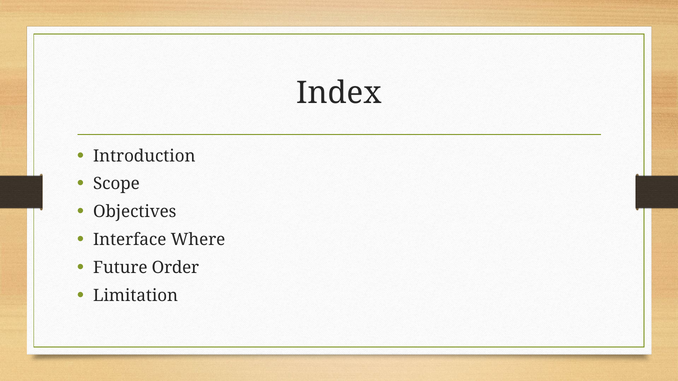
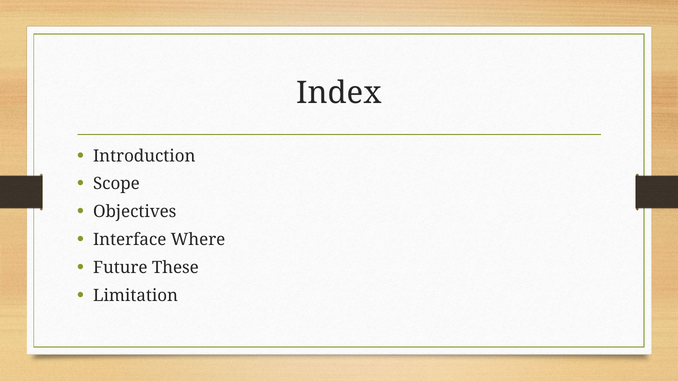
Order: Order -> These
